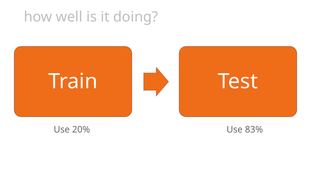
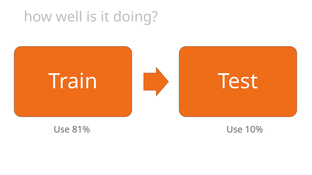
20%: 20% -> 81%
83%: 83% -> 10%
